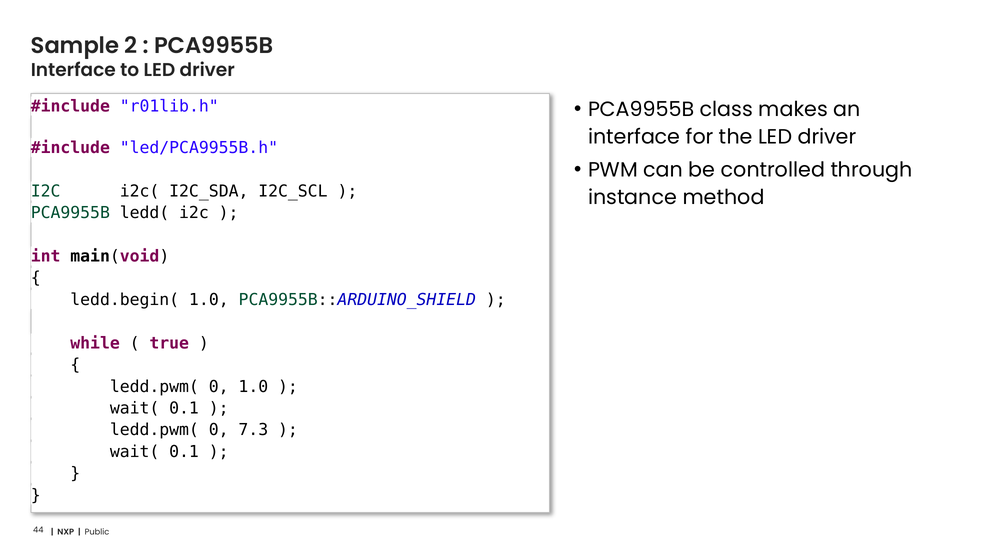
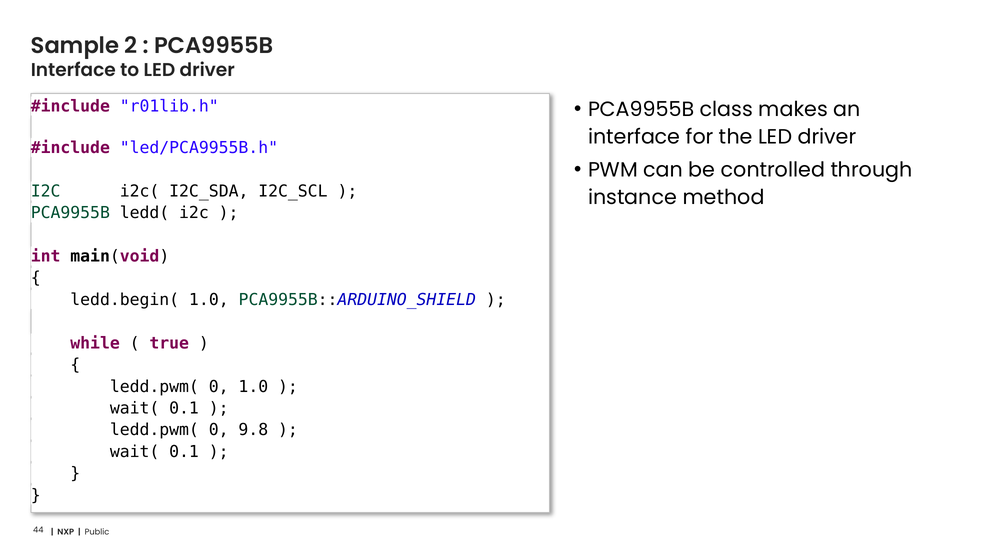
7.3: 7.3 -> 9.8
